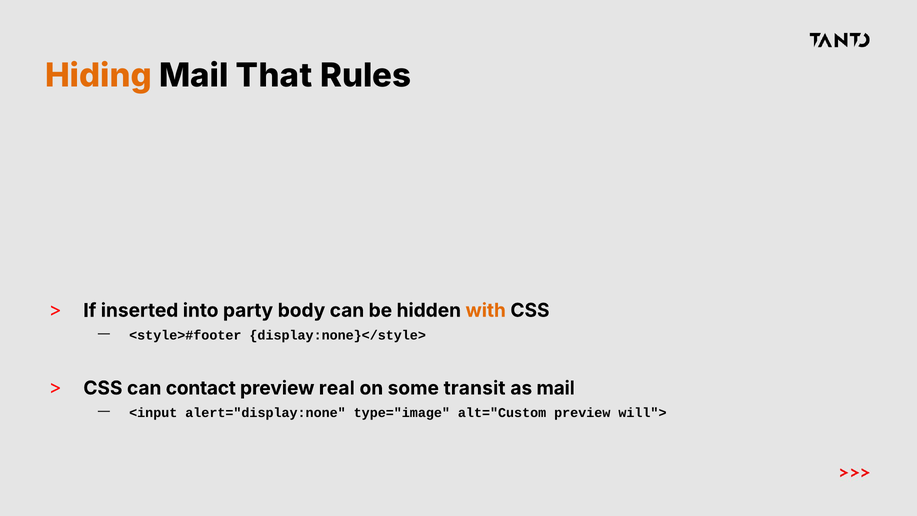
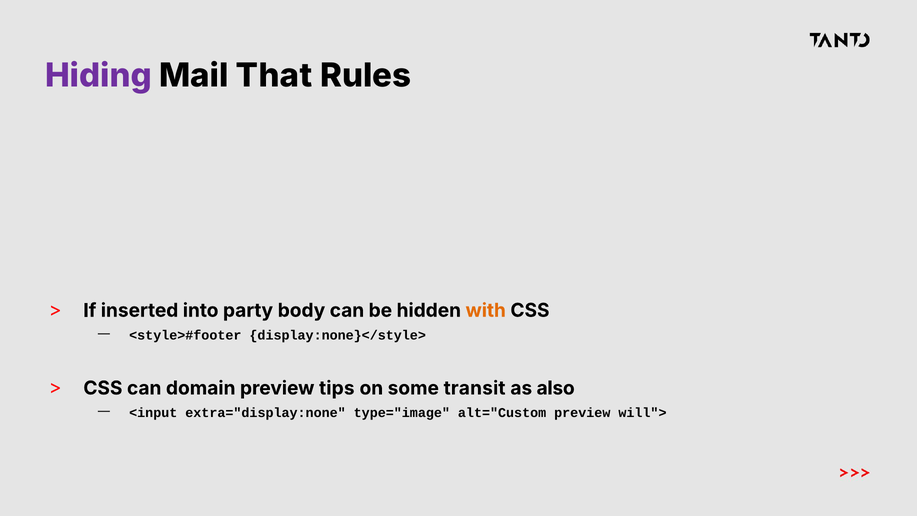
Hiding colour: orange -> purple
contact: contact -> domain
real: real -> tips
as mail: mail -> also
alert="display:none: alert="display:none -> extra="display:none
